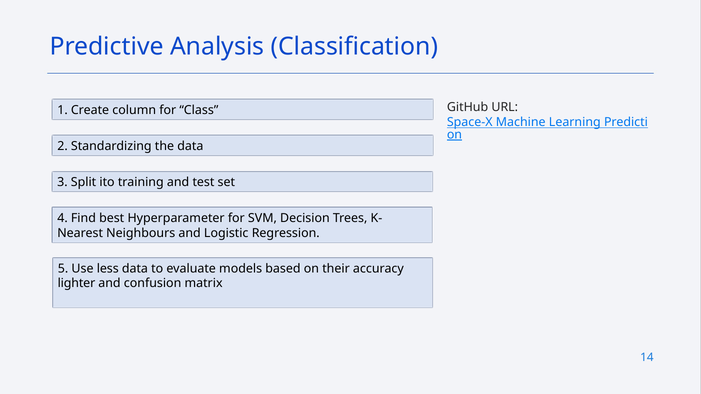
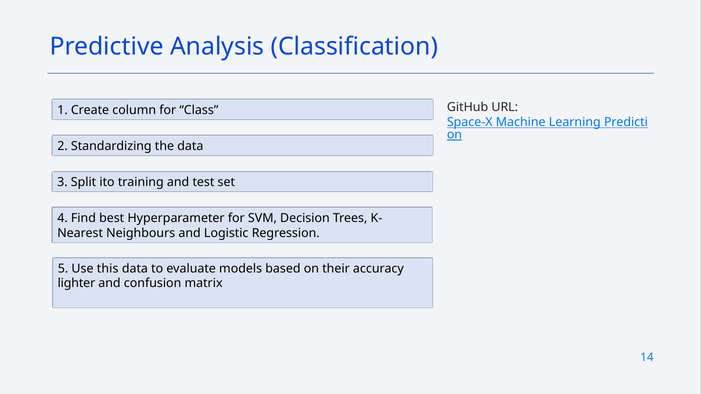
less: less -> this
